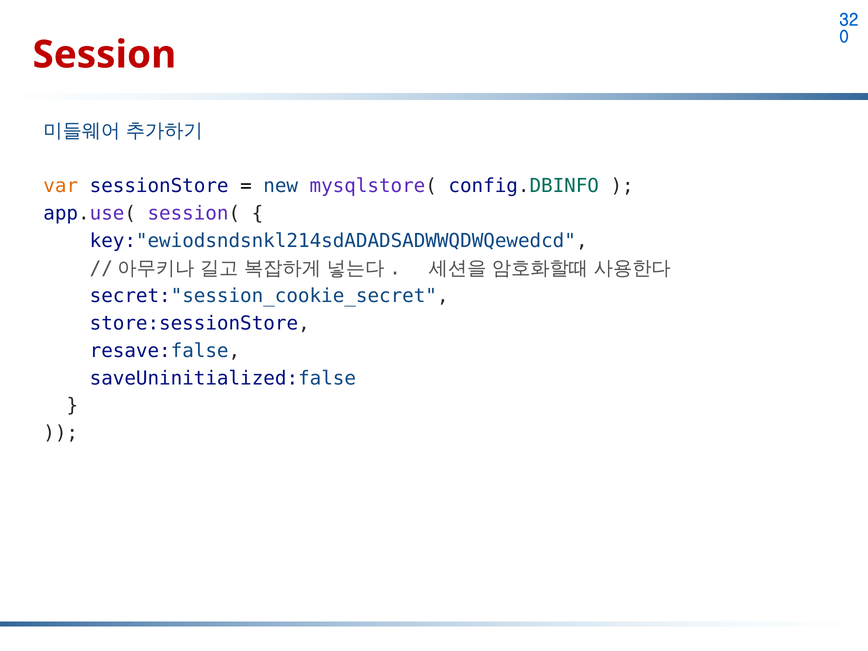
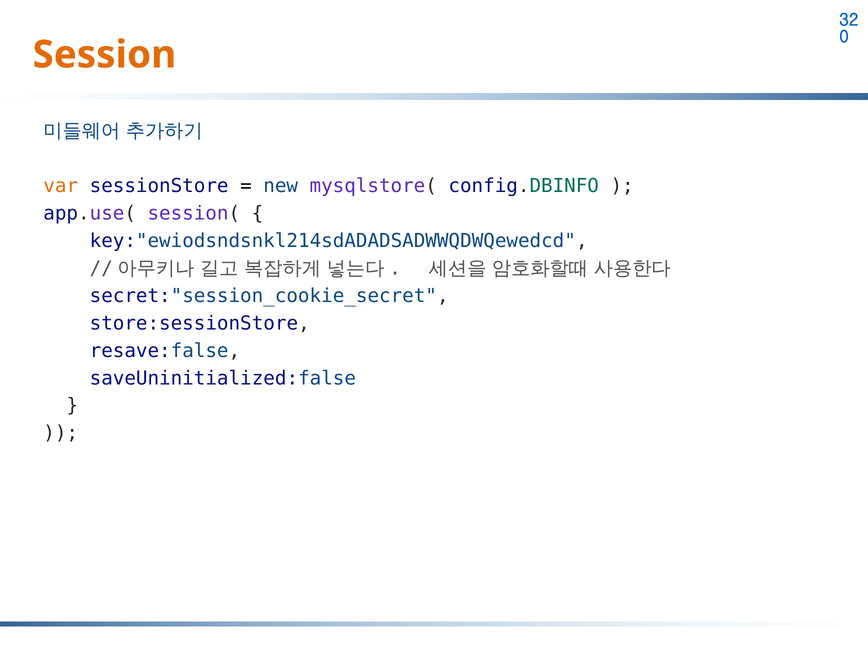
Session colour: red -> orange
